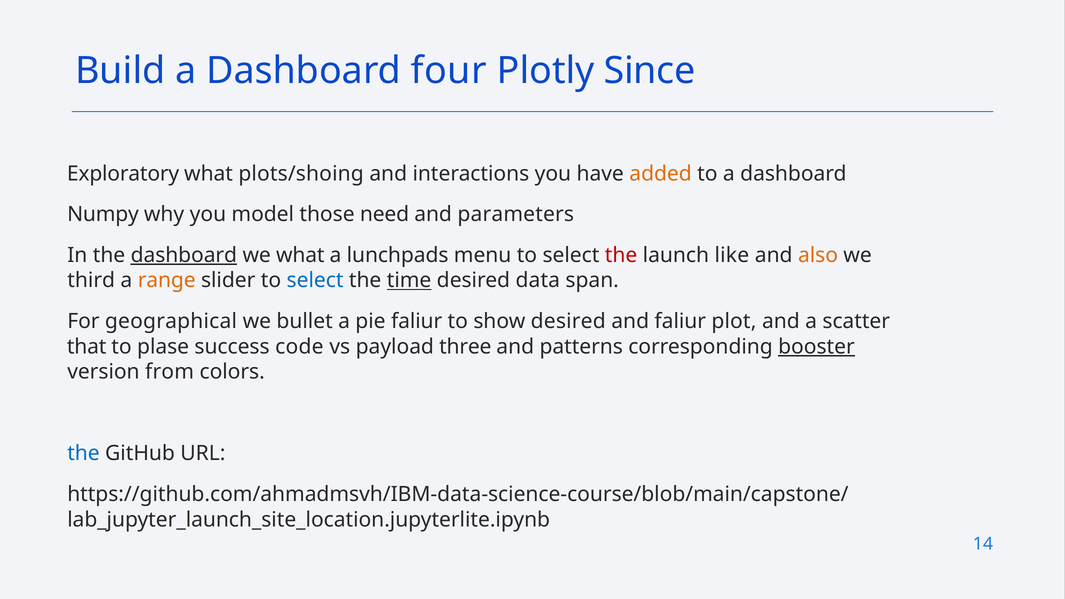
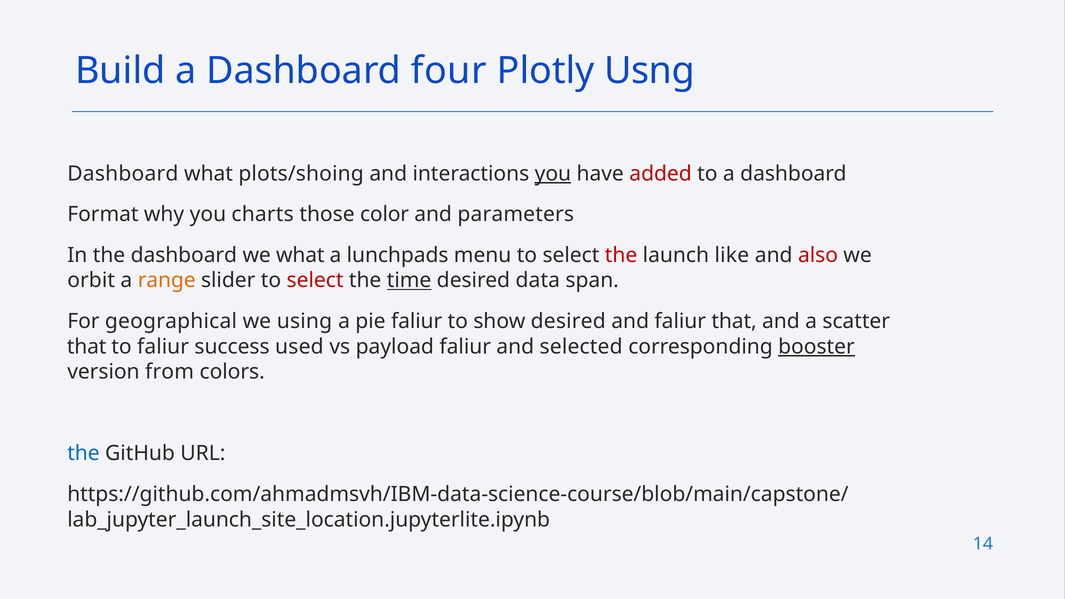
Since: Since -> Usng
Exploratory at (123, 174): Exploratory -> Dashboard
you at (553, 174) underline: none -> present
added colour: orange -> red
Numpy: Numpy -> Format
model: model -> charts
need: need -> color
dashboard at (184, 255) underline: present -> none
also colour: orange -> red
third: third -> orbit
select at (315, 281) colour: blue -> red
bullet: bullet -> using
faliur plot: plot -> that
to plase: plase -> faliur
code: code -> used
payload three: three -> faliur
patterns: patterns -> selected
